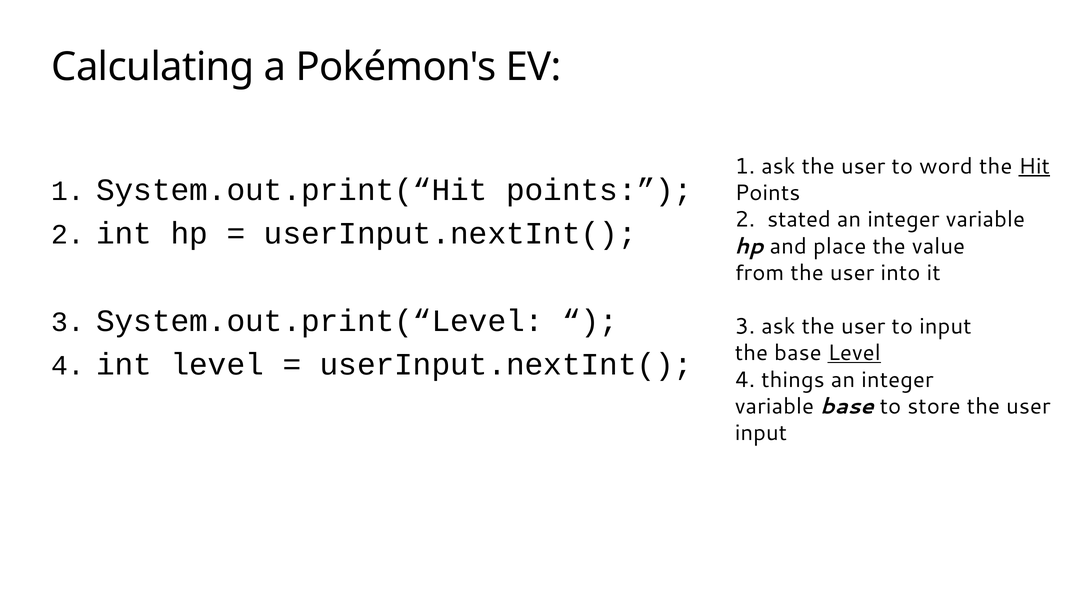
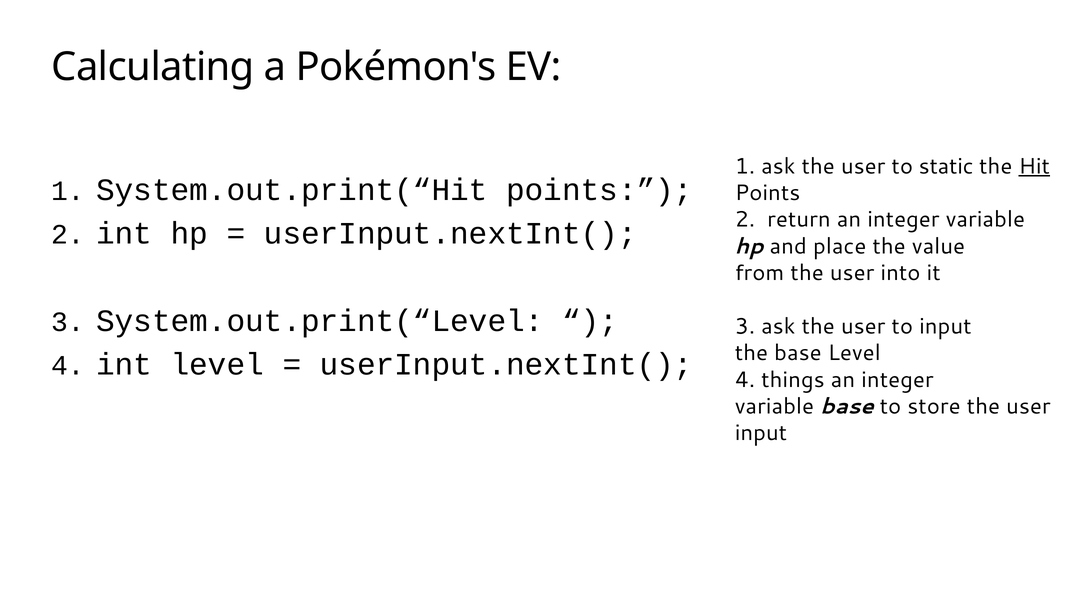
word: word -> static
stated: stated -> return
Level at (854, 353) underline: present -> none
